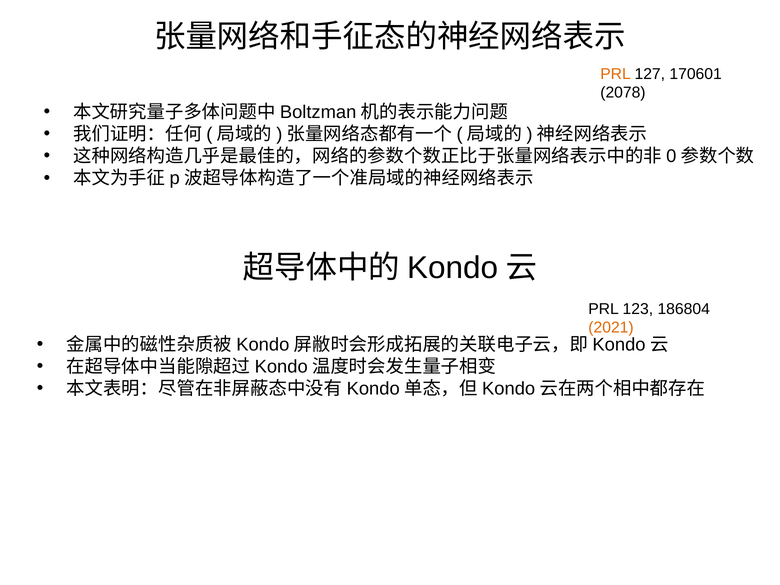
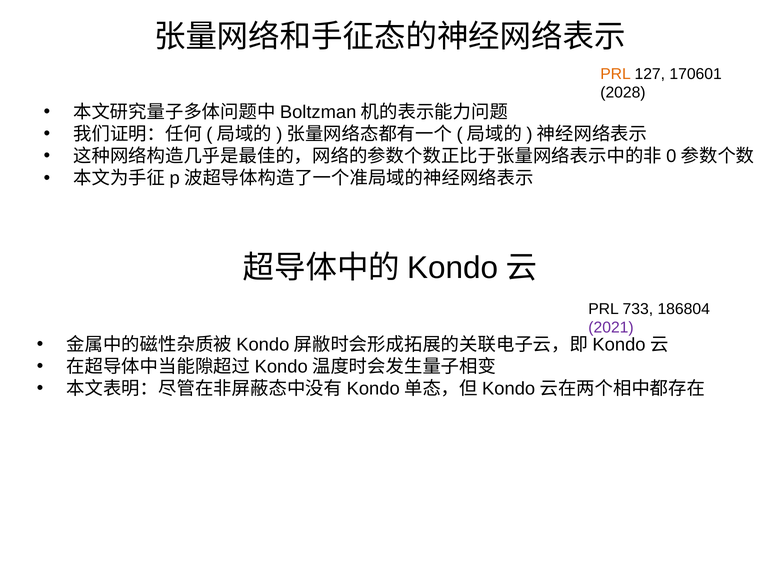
2078: 2078 -> 2028
123: 123 -> 733
2021 colour: orange -> purple
